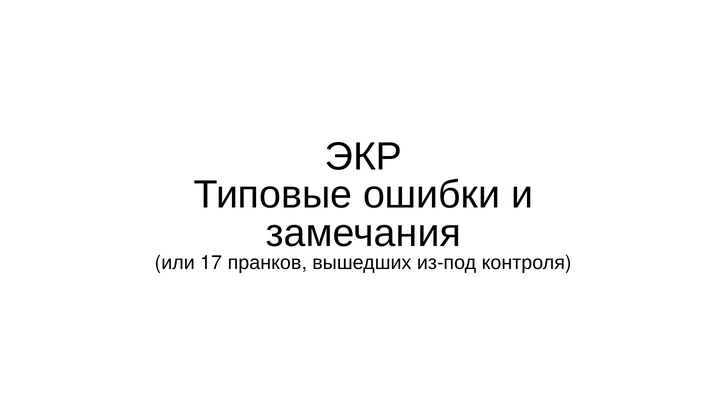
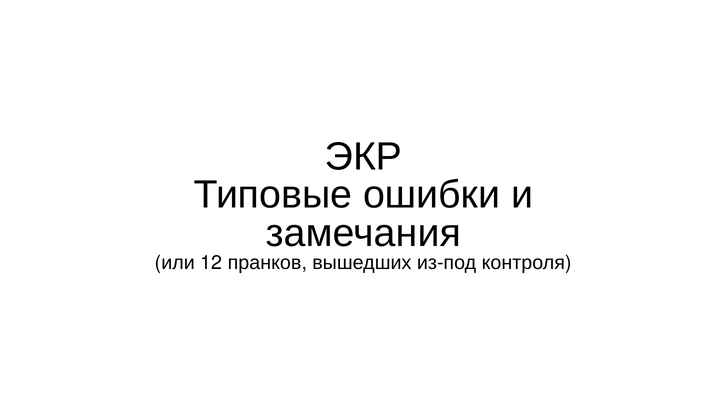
17: 17 -> 12
